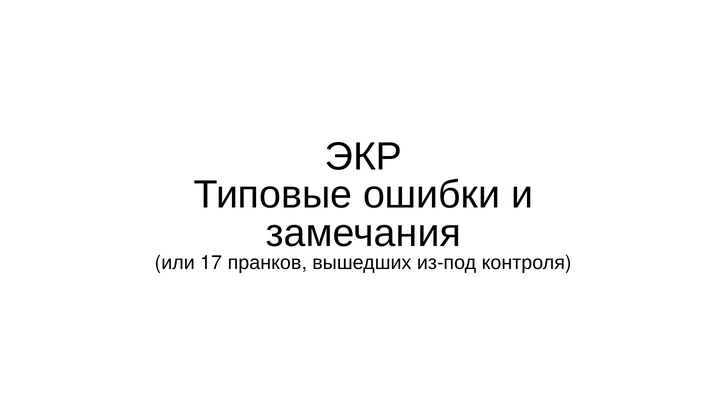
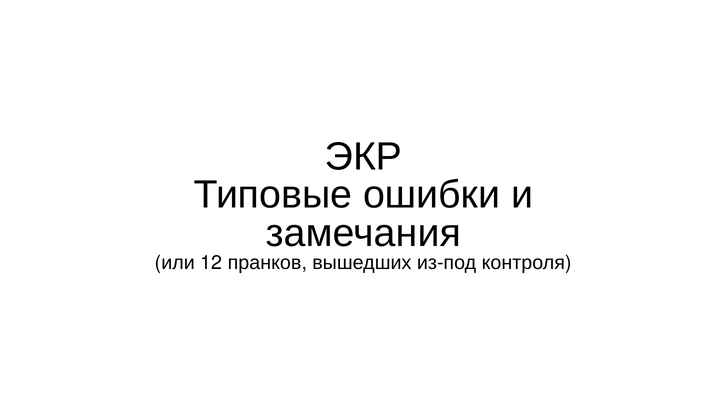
17: 17 -> 12
